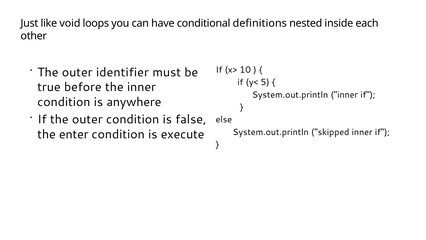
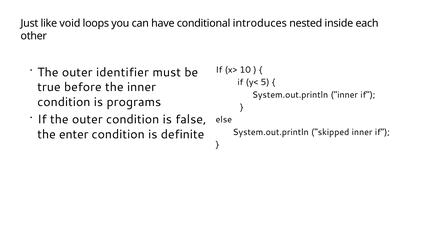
definitions: definitions -> introduces
anywhere: anywhere -> programs
execute: execute -> definite
